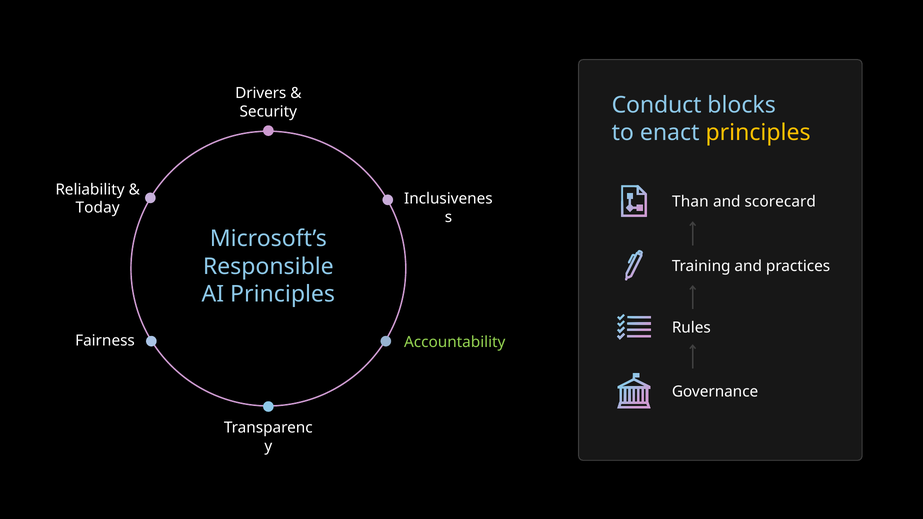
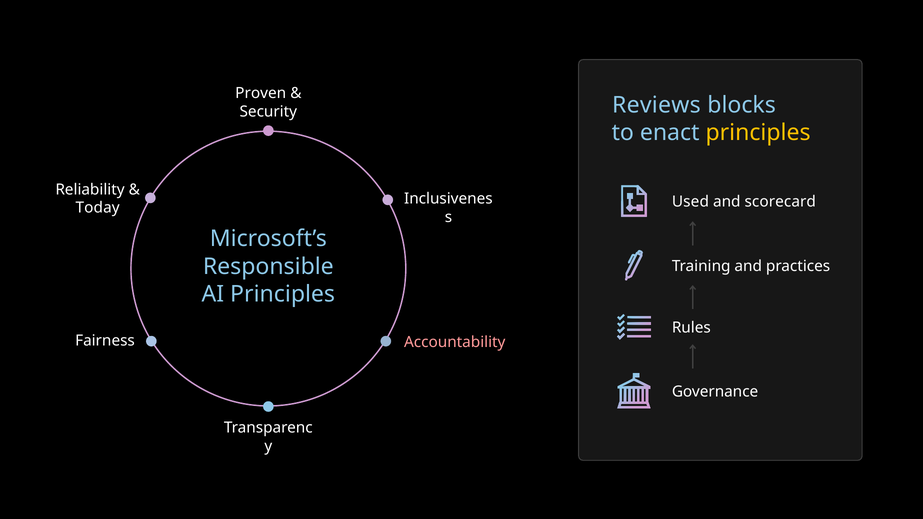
Drivers: Drivers -> Proven
Conduct: Conduct -> Reviews
Than: Than -> Used
Accountability colour: light green -> pink
